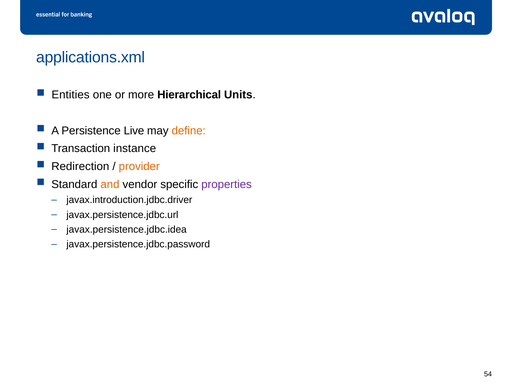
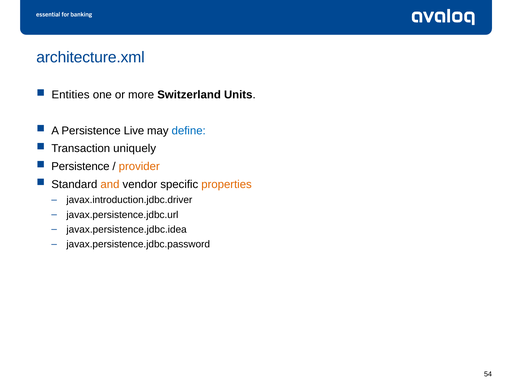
applications.xml: applications.xml -> architecture.xml
Hierarchical: Hierarchical -> Switzerland
define colour: orange -> blue
instance: instance -> uniquely
Redirection at (80, 166): Redirection -> Persistence
properties colour: purple -> orange
